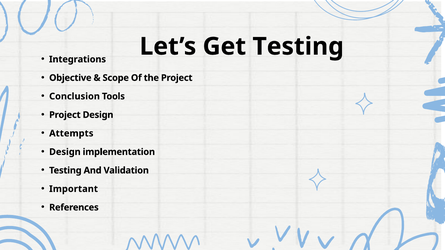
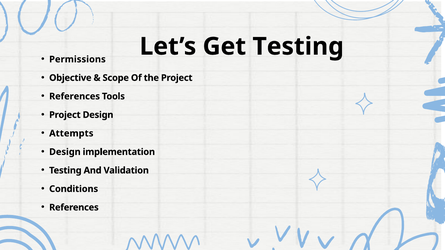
Integrations: Integrations -> Permissions
Conclusion at (75, 96): Conclusion -> References
Important: Important -> Conditions
